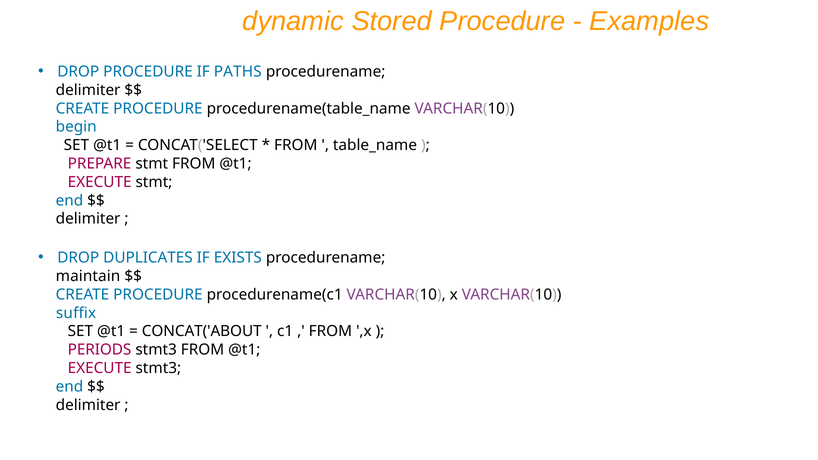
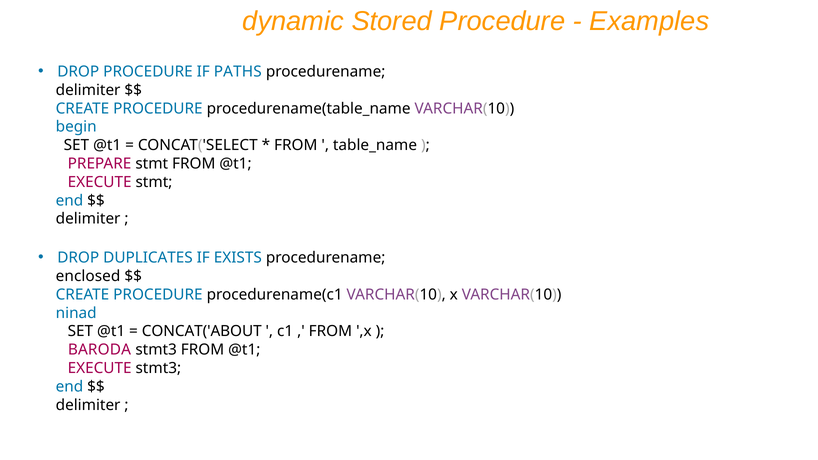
maintain: maintain -> enclosed
suffix: suffix -> ninad
PERIODS: PERIODS -> BARODA
